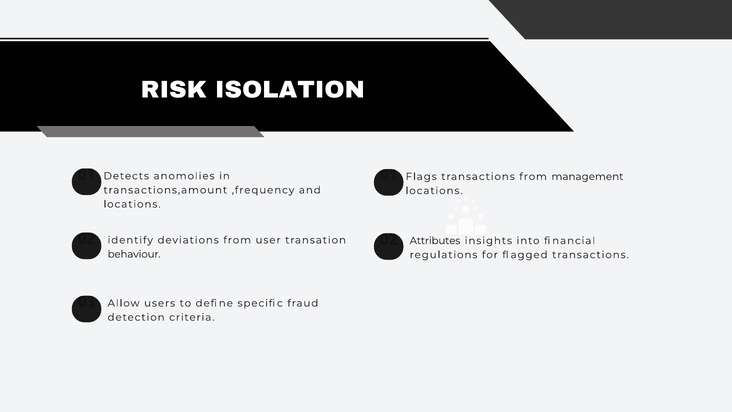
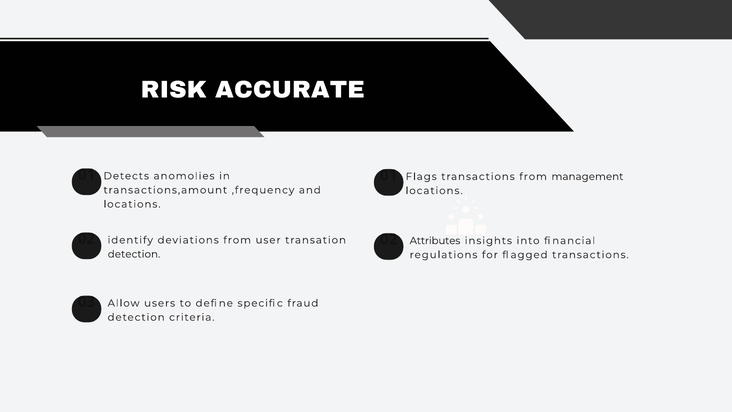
ISOLATION: ISOLATION -> ACCURATE
behaviour at (134, 254): behaviour -> detection
